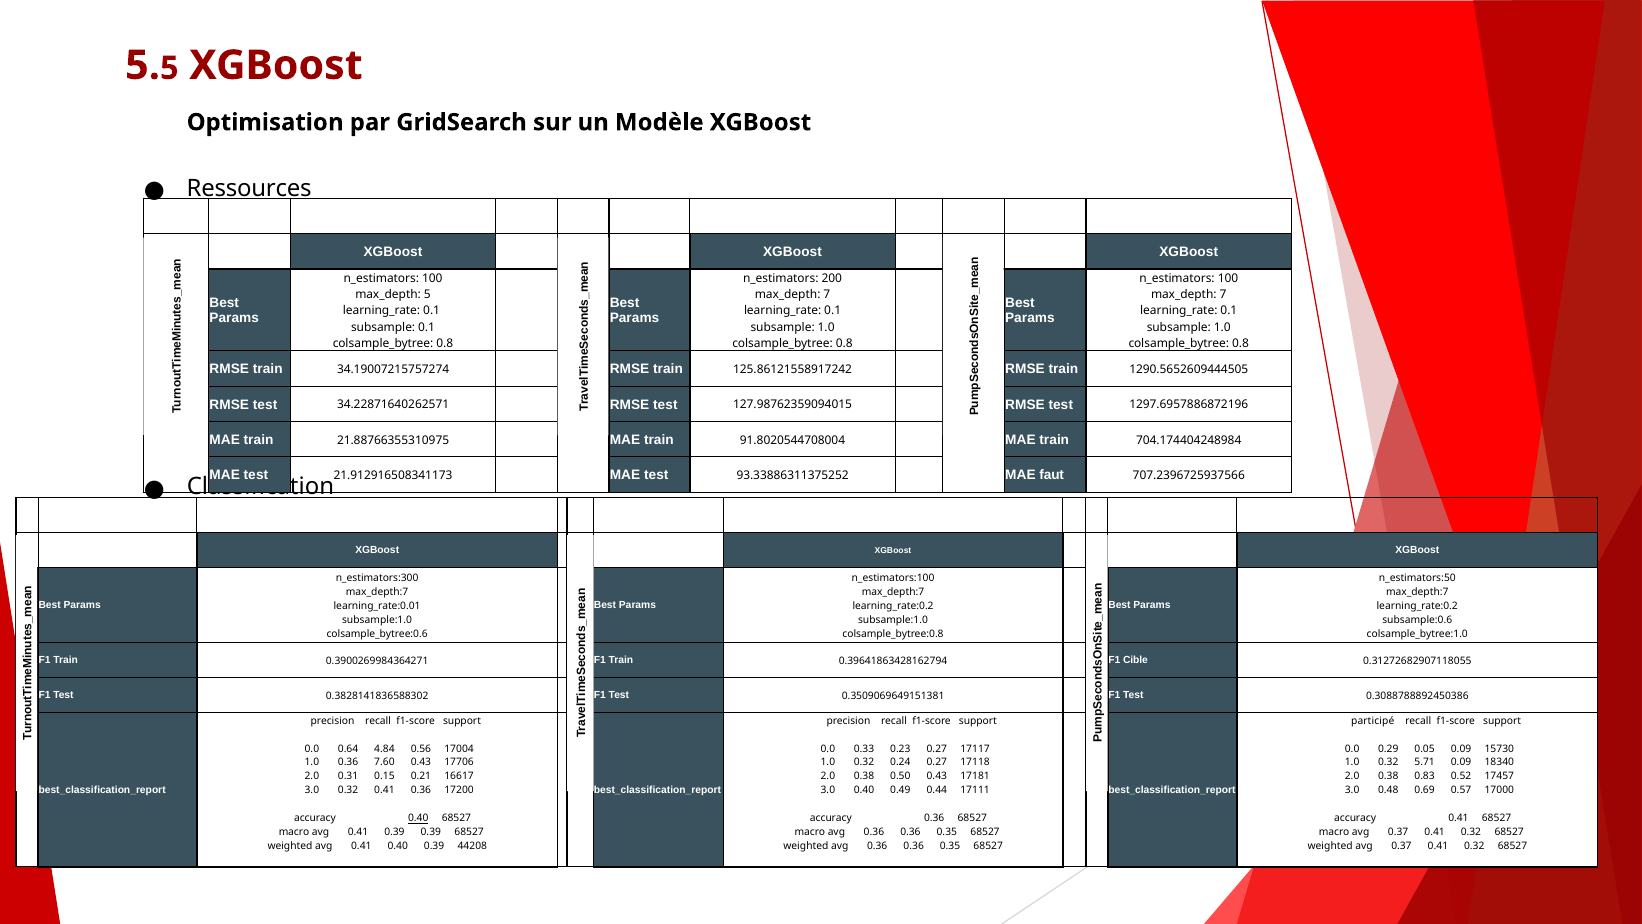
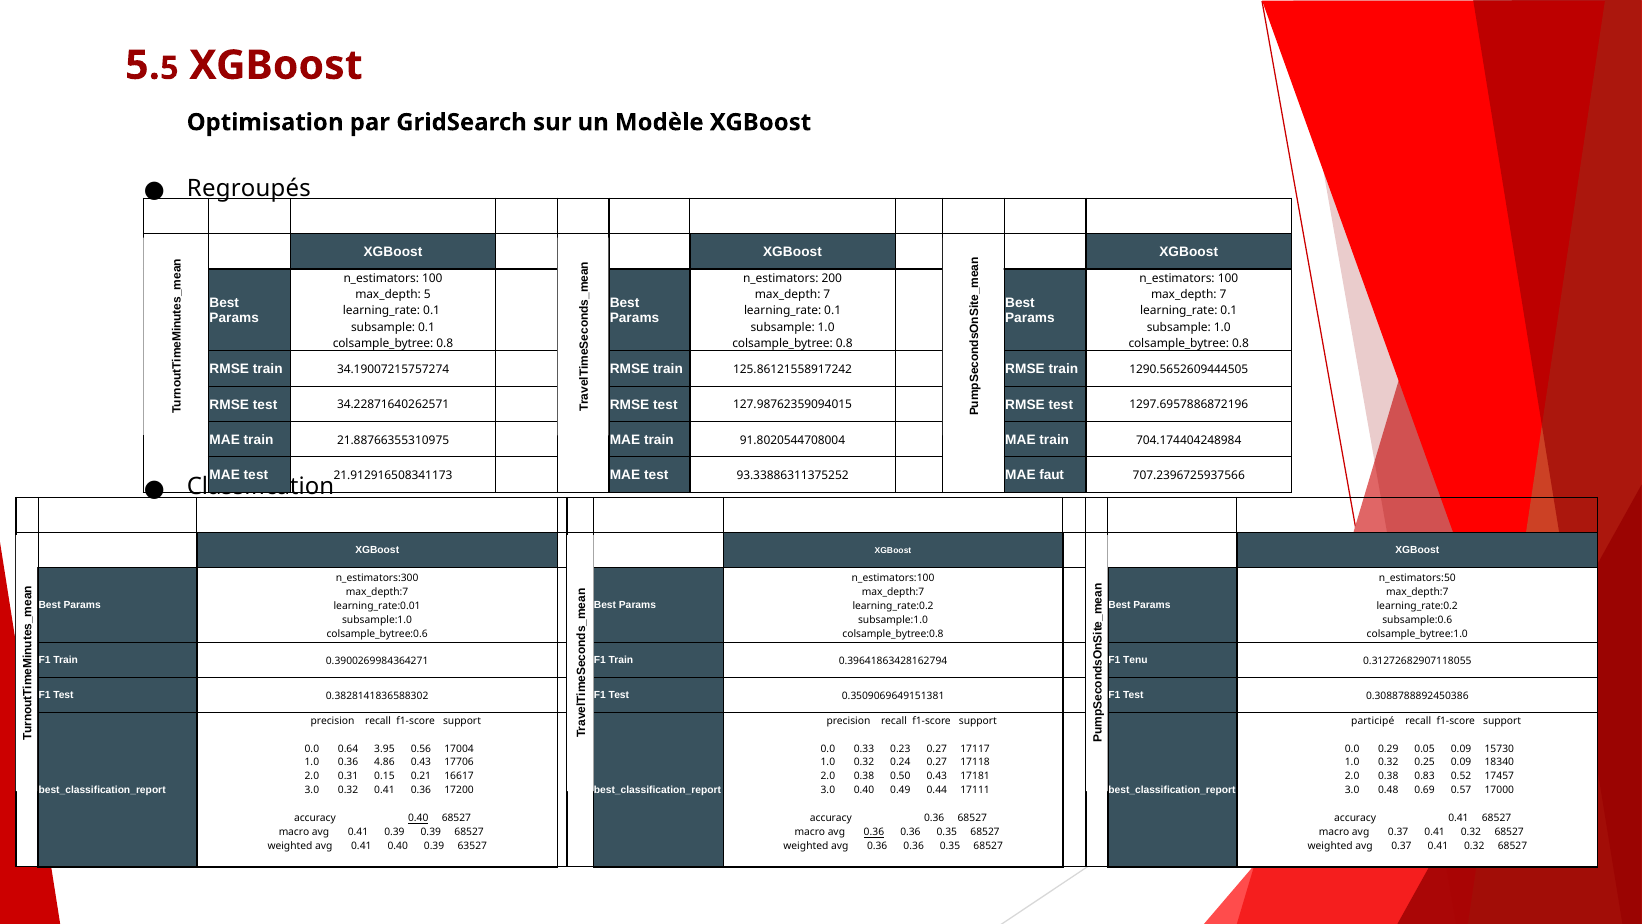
Ressources: Ressources -> Regroupés
Cible: Cible -> Tenu
4.84: 4.84 -> 3.95
7.60: 7.60 -> 4.86
5.71: 5.71 -> 0.25
0.36 at (874, 832) underline: none -> present
44208: 44208 -> 63527
